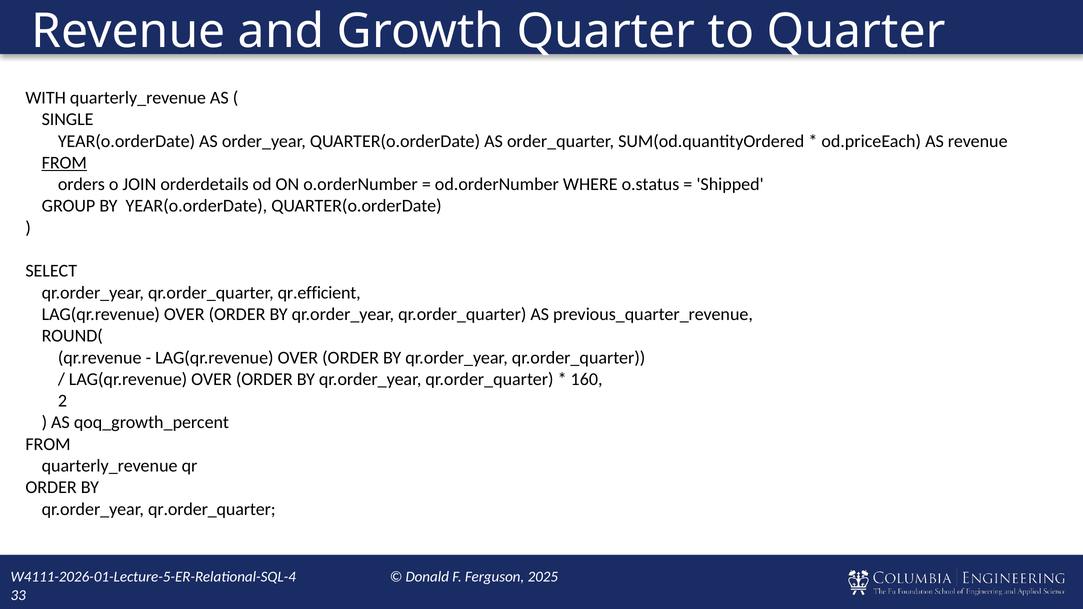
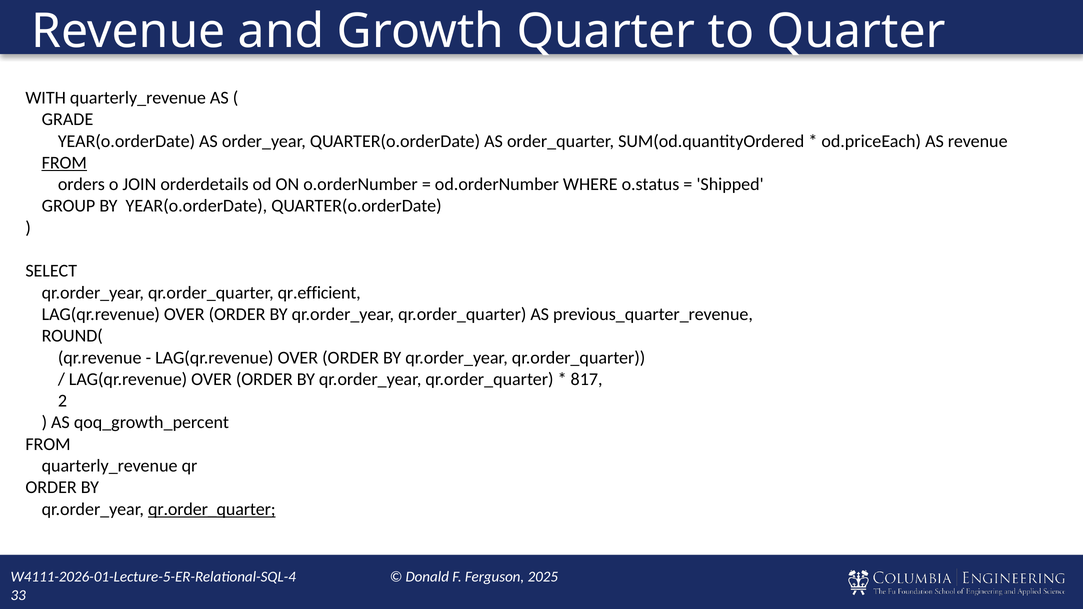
SINGLE: SINGLE -> GRADE
160: 160 -> 817
qr.order_quarter at (212, 509) underline: none -> present
